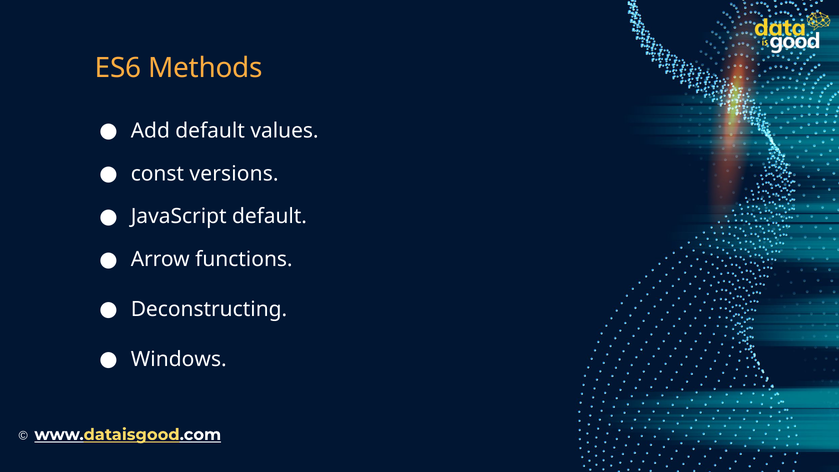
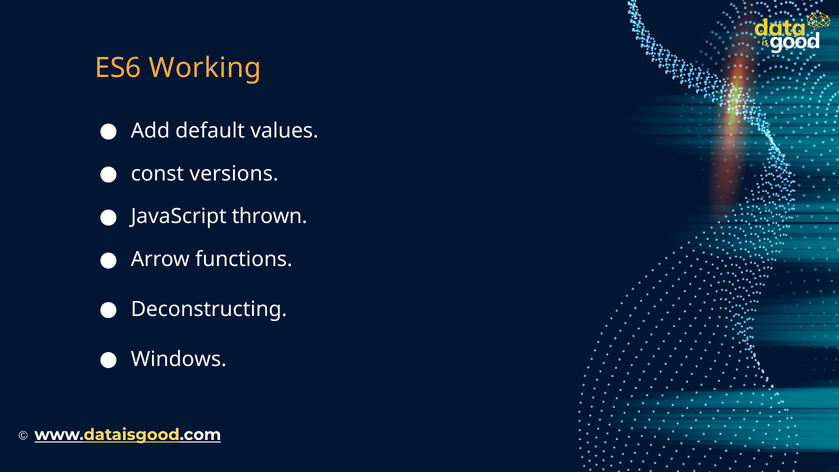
Methods: Methods -> Working
JavaScript default: default -> thrown
